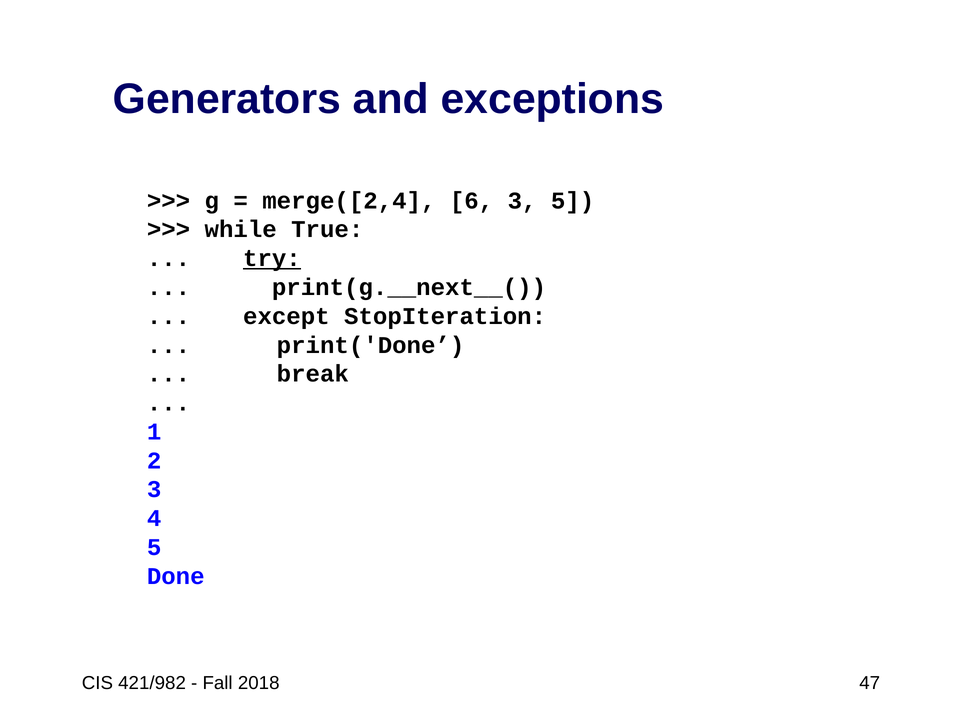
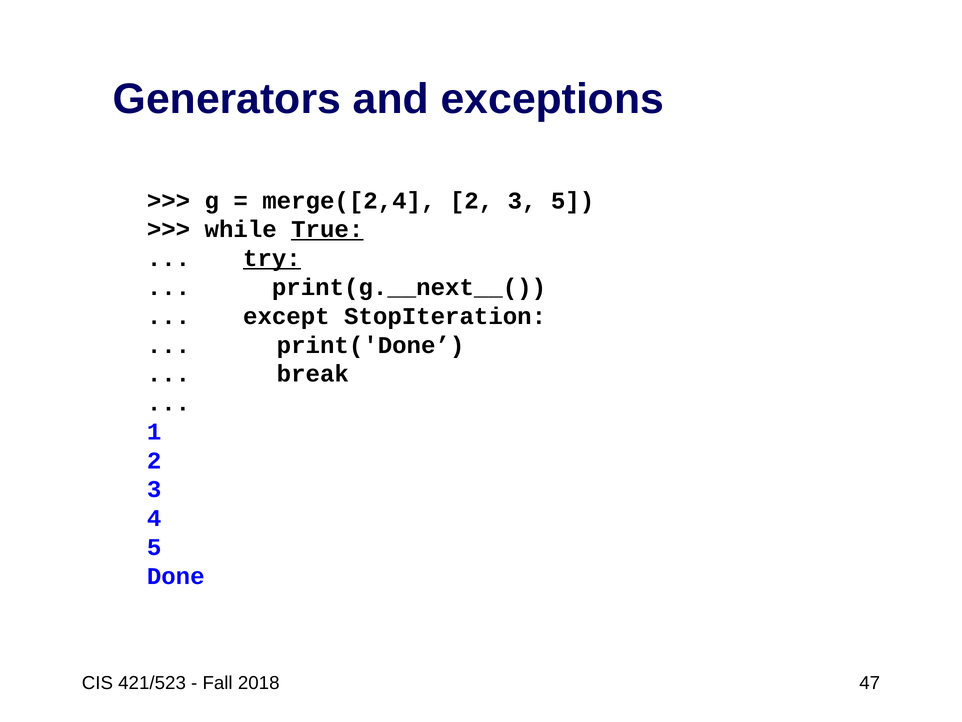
merge([2,4 6: 6 -> 2
True underline: none -> present
421/982: 421/982 -> 421/523
